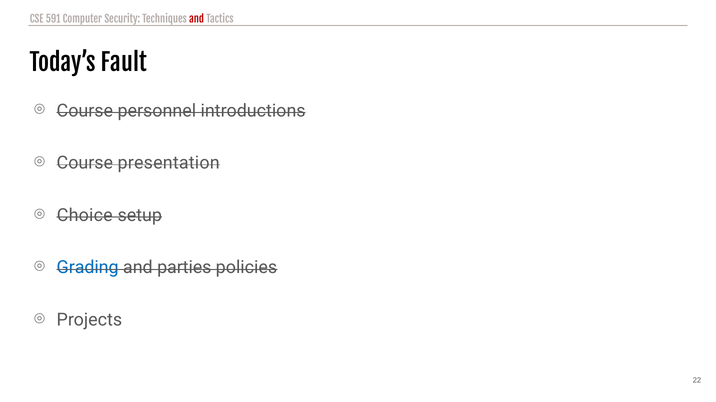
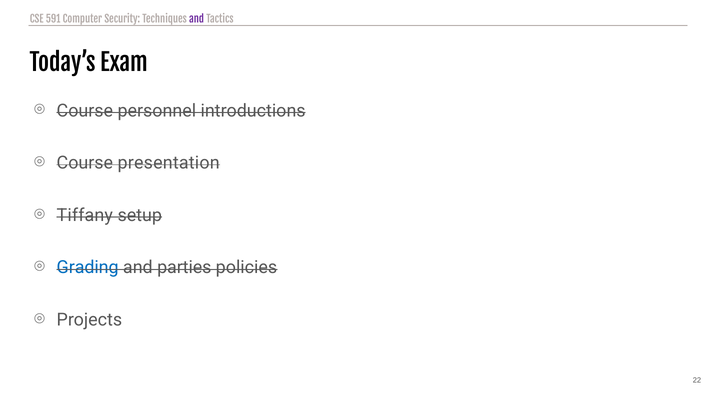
and at (197, 19) colour: red -> purple
Fault: Fault -> Exam
Choice: Choice -> Tiffany
